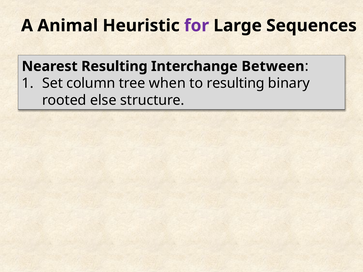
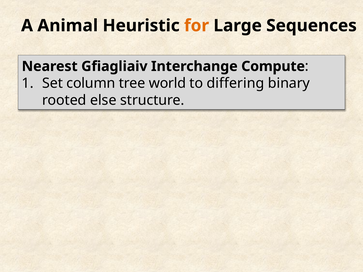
for colour: purple -> orange
Nearest Resulting: Resulting -> Gfiagliaiv
Between: Between -> Compute
when: when -> world
to resulting: resulting -> differing
